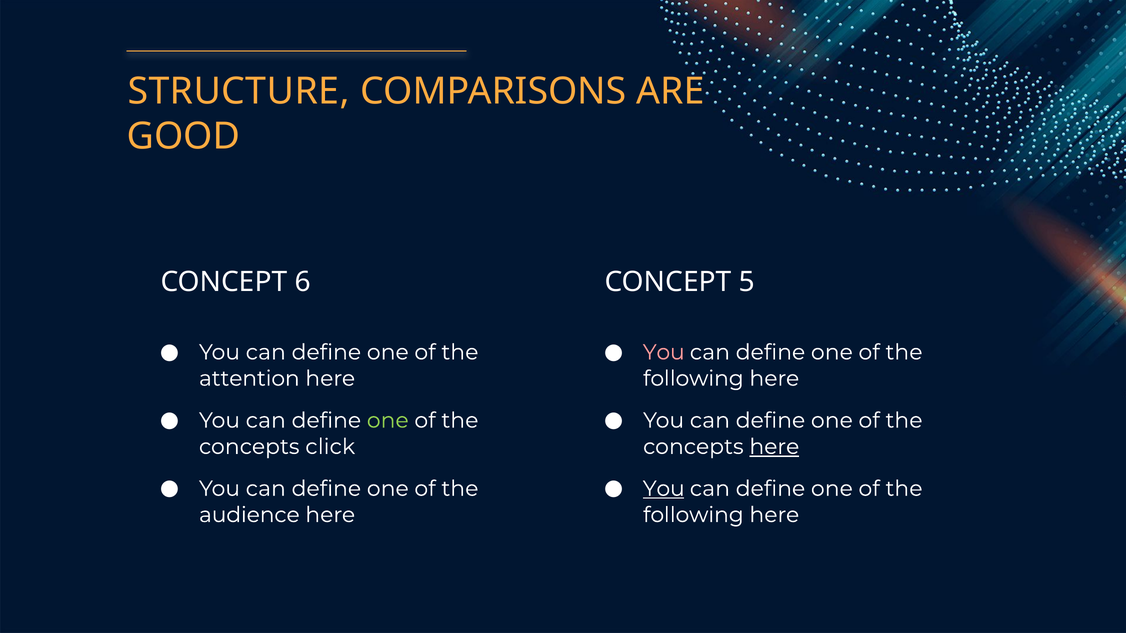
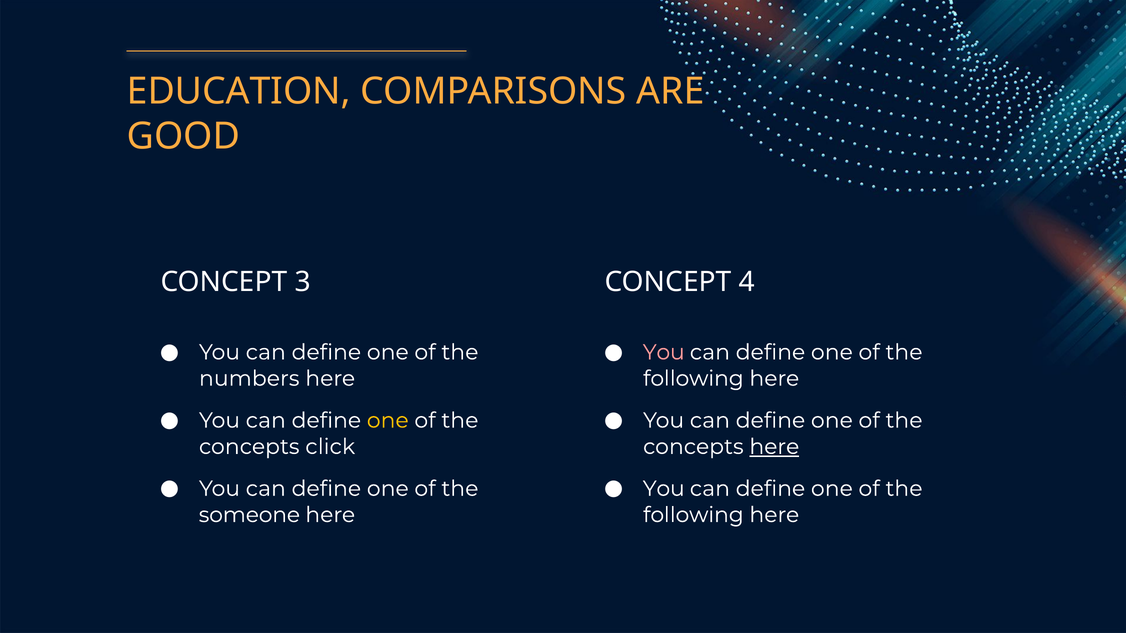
STRUCTURE: STRUCTURE -> EDUCATION
6: 6 -> 3
5: 5 -> 4
attention: attention -> numbers
one at (388, 421) colour: light green -> yellow
You at (664, 489) underline: present -> none
audience: audience -> someone
